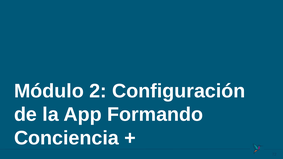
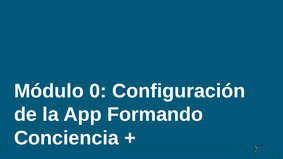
2: 2 -> 0
